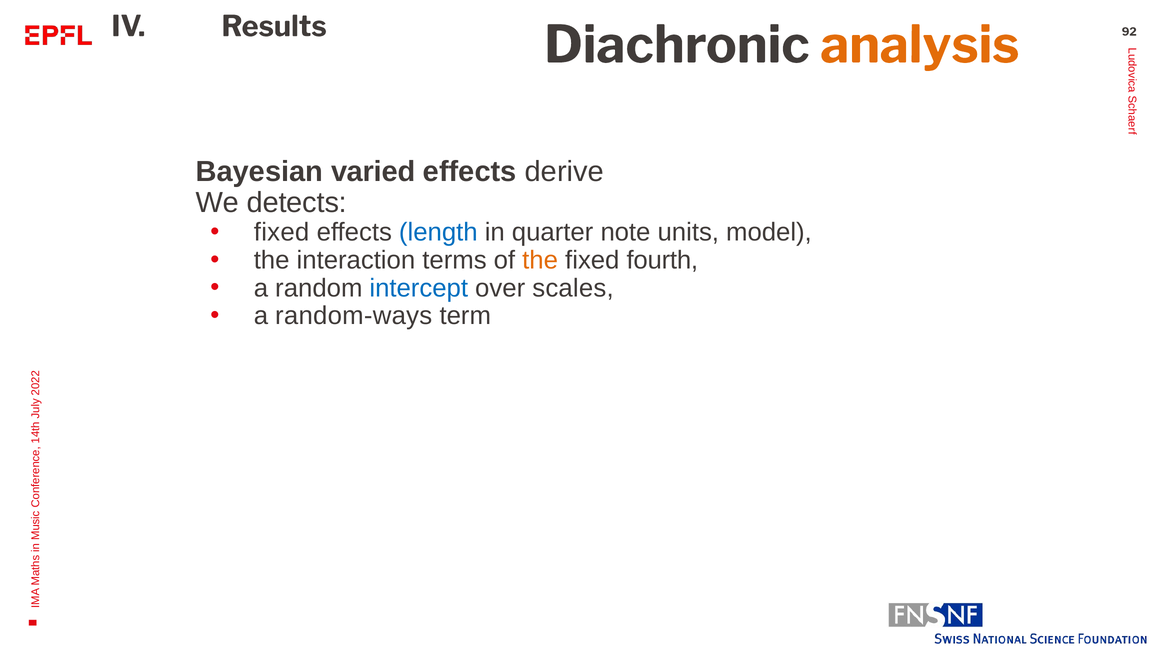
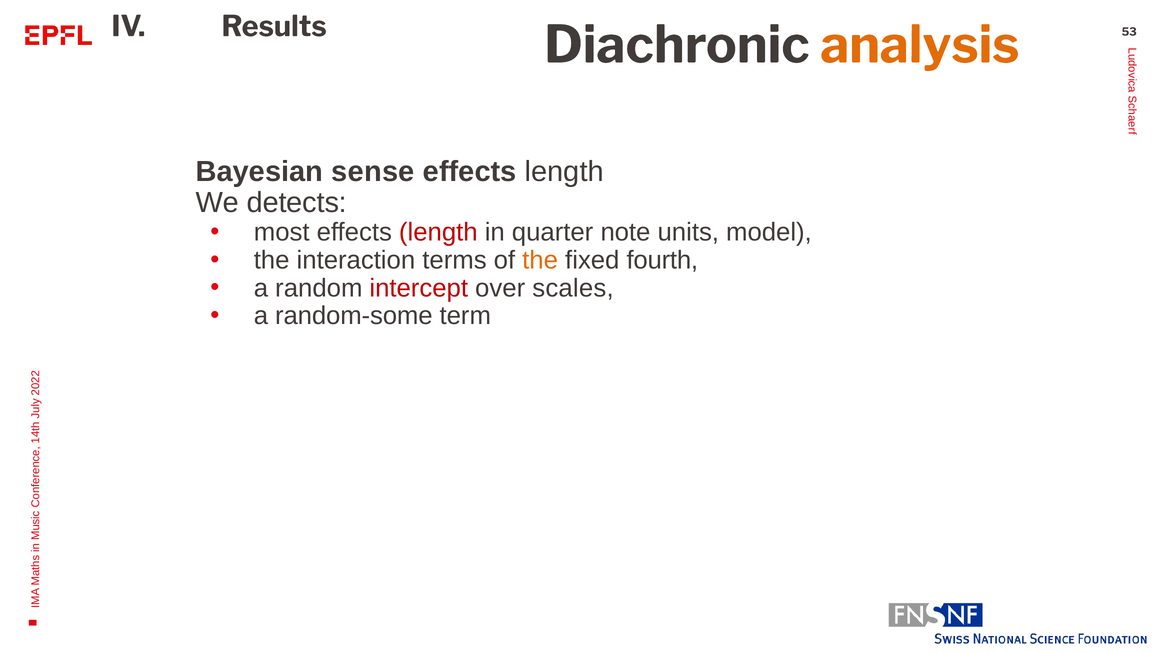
92: 92 -> 53
varied: varied -> sense
derive at (564, 171): derive -> length
fixed at (282, 232): fixed -> most
length at (438, 232) colour: blue -> red
intercept colour: blue -> red
random-ways: random-ways -> random-some
